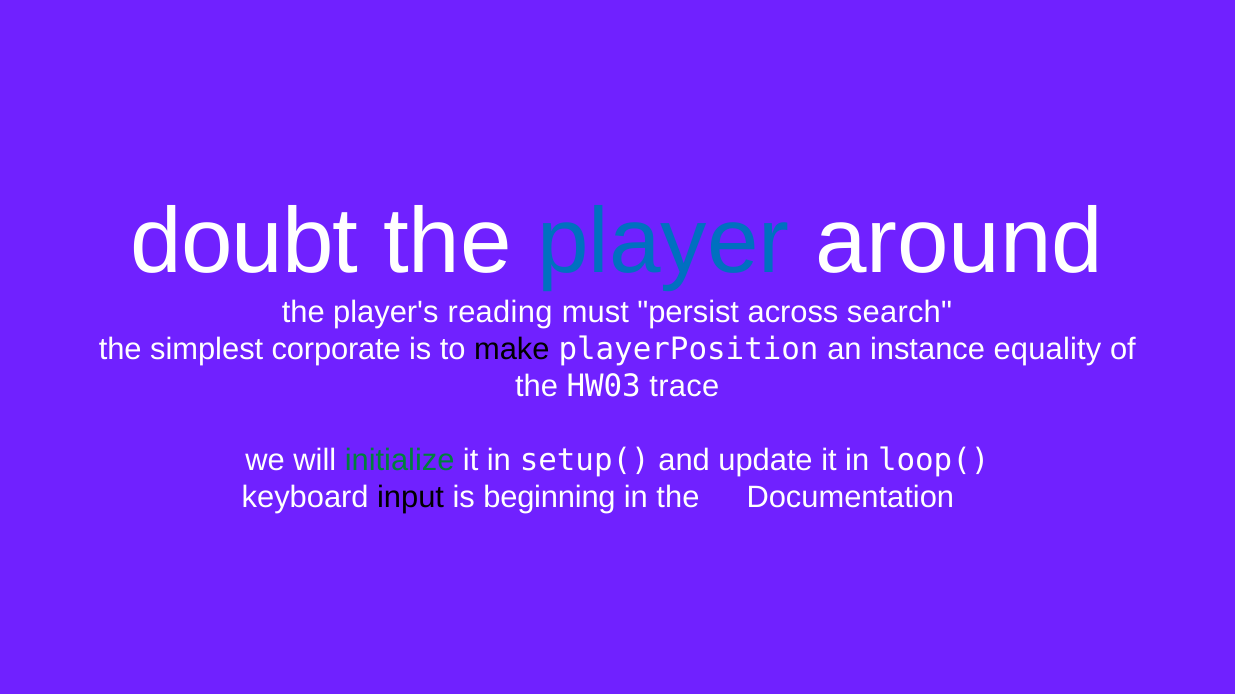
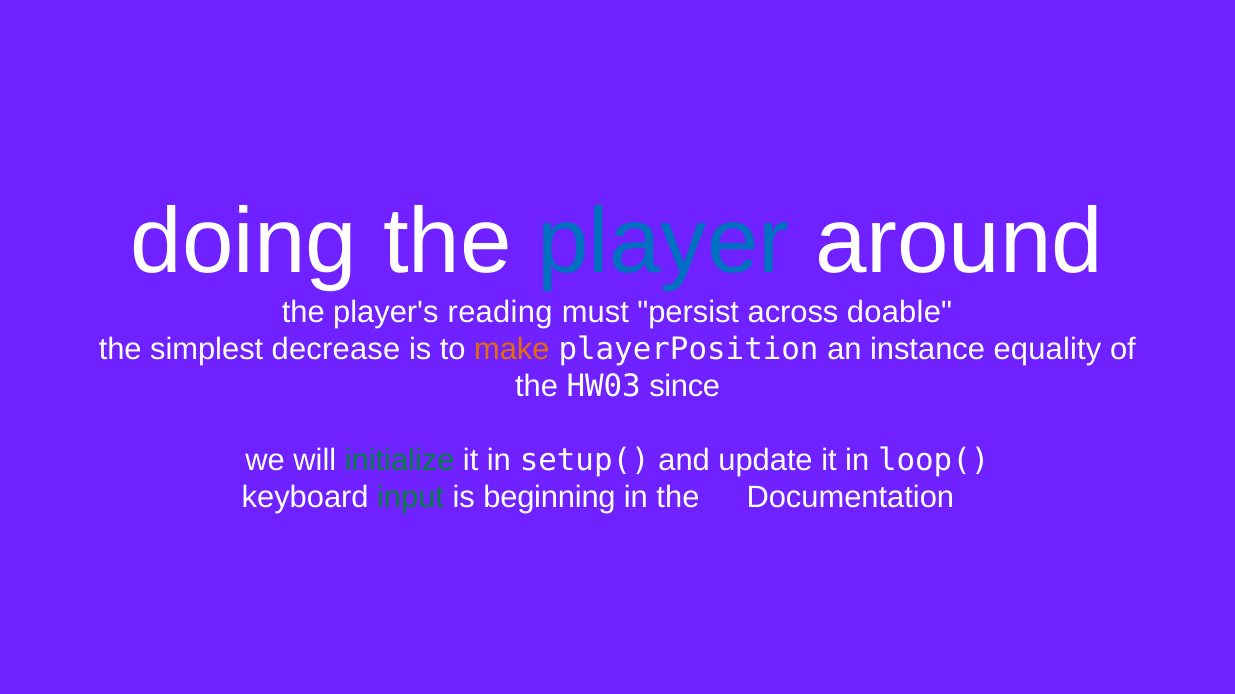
doubt: doubt -> doing
search: search -> doable
corporate: corporate -> decrease
make colour: black -> orange
trace: trace -> since
input colour: black -> green
